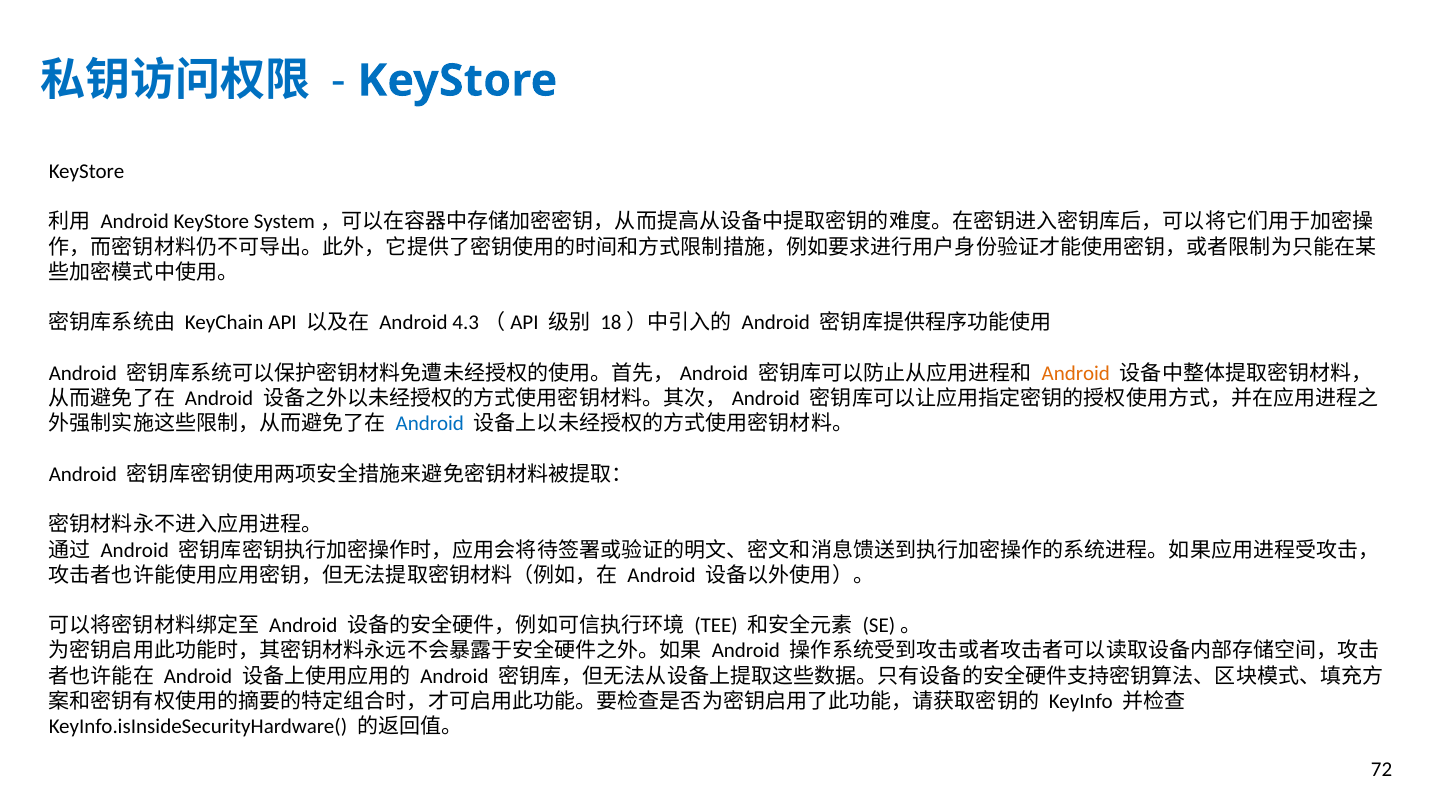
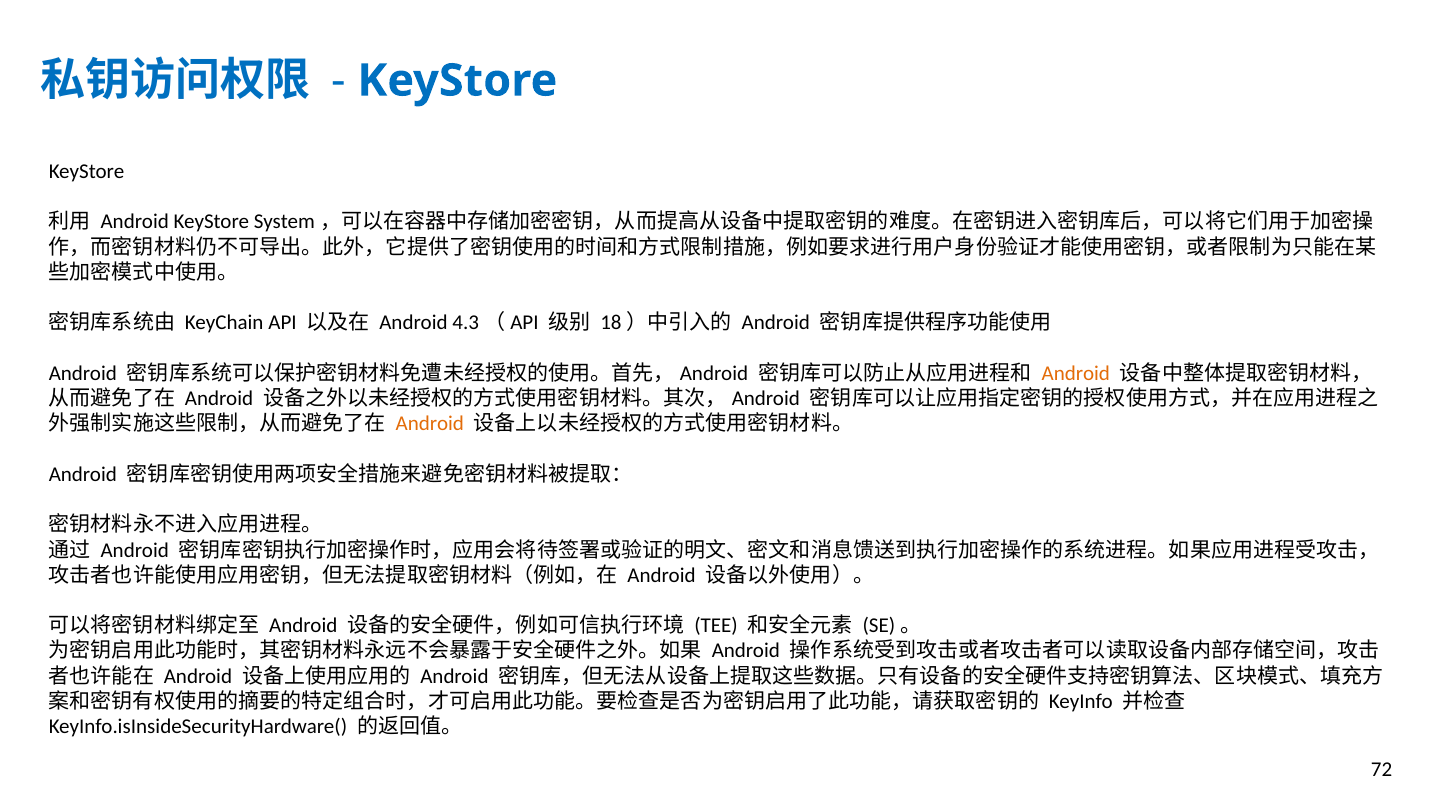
Android at (430, 424) colour: blue -> orange
